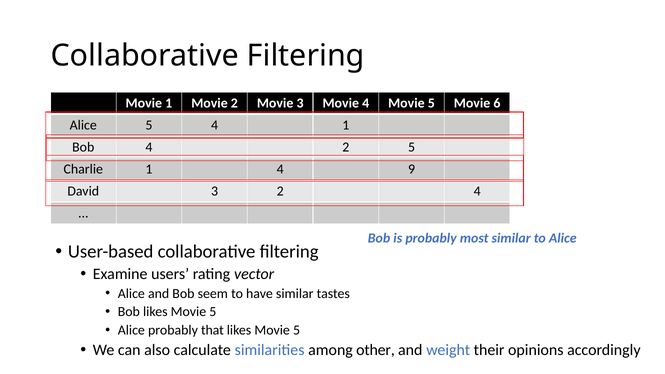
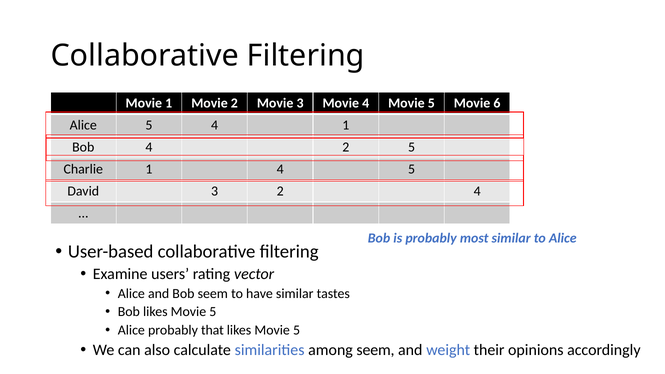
4 9: 9 -> 5
among other: other -> seem
